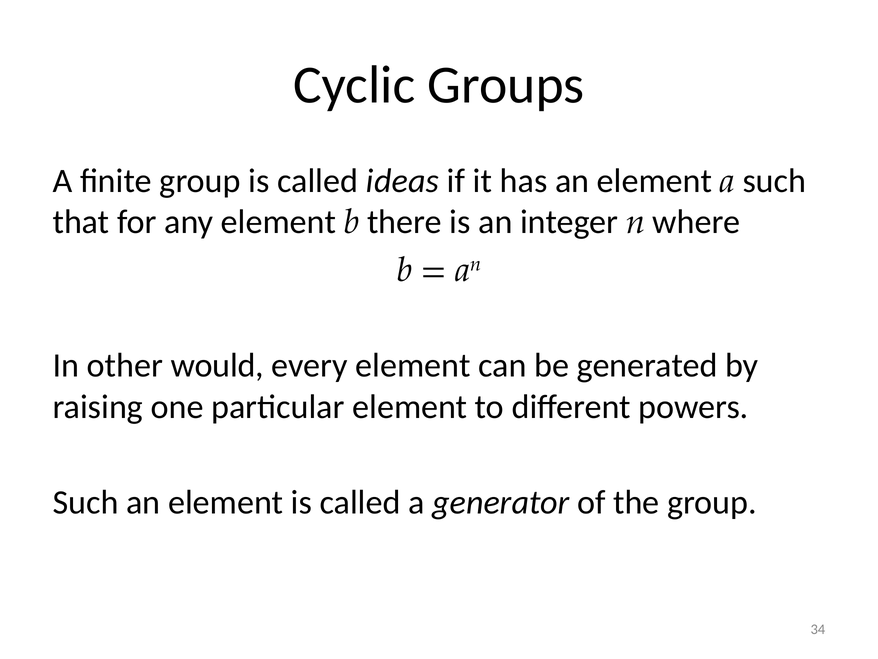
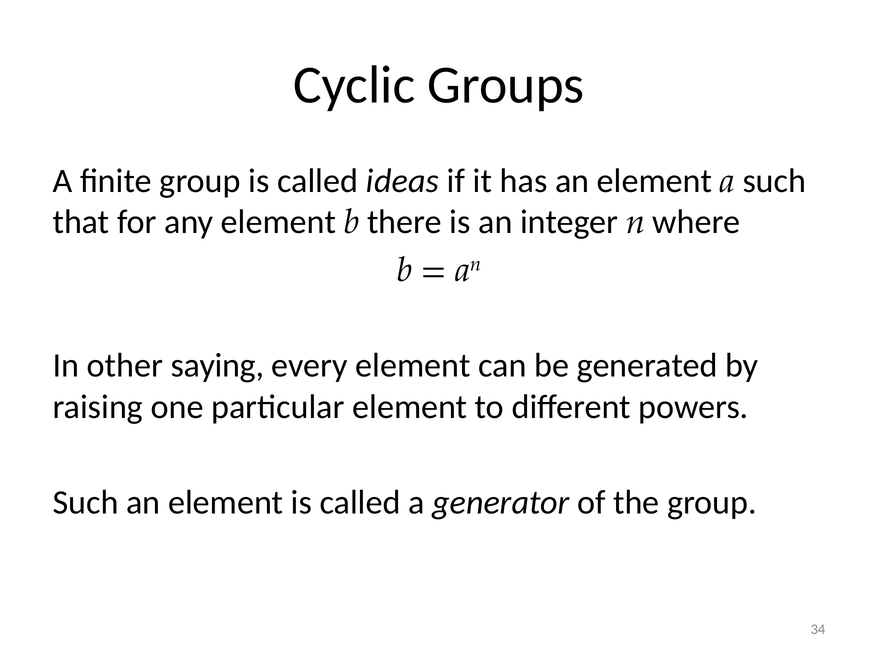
would: would -> saying
